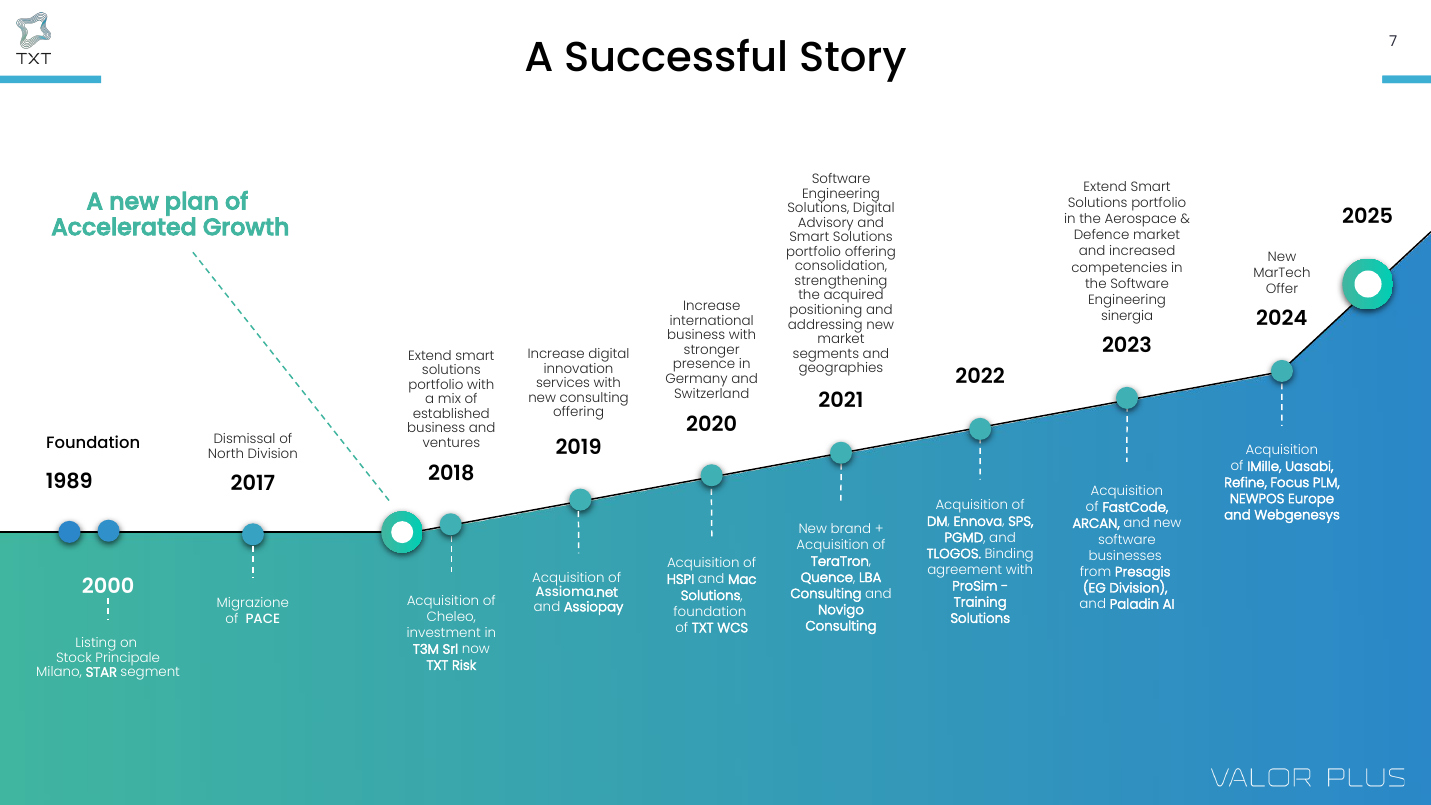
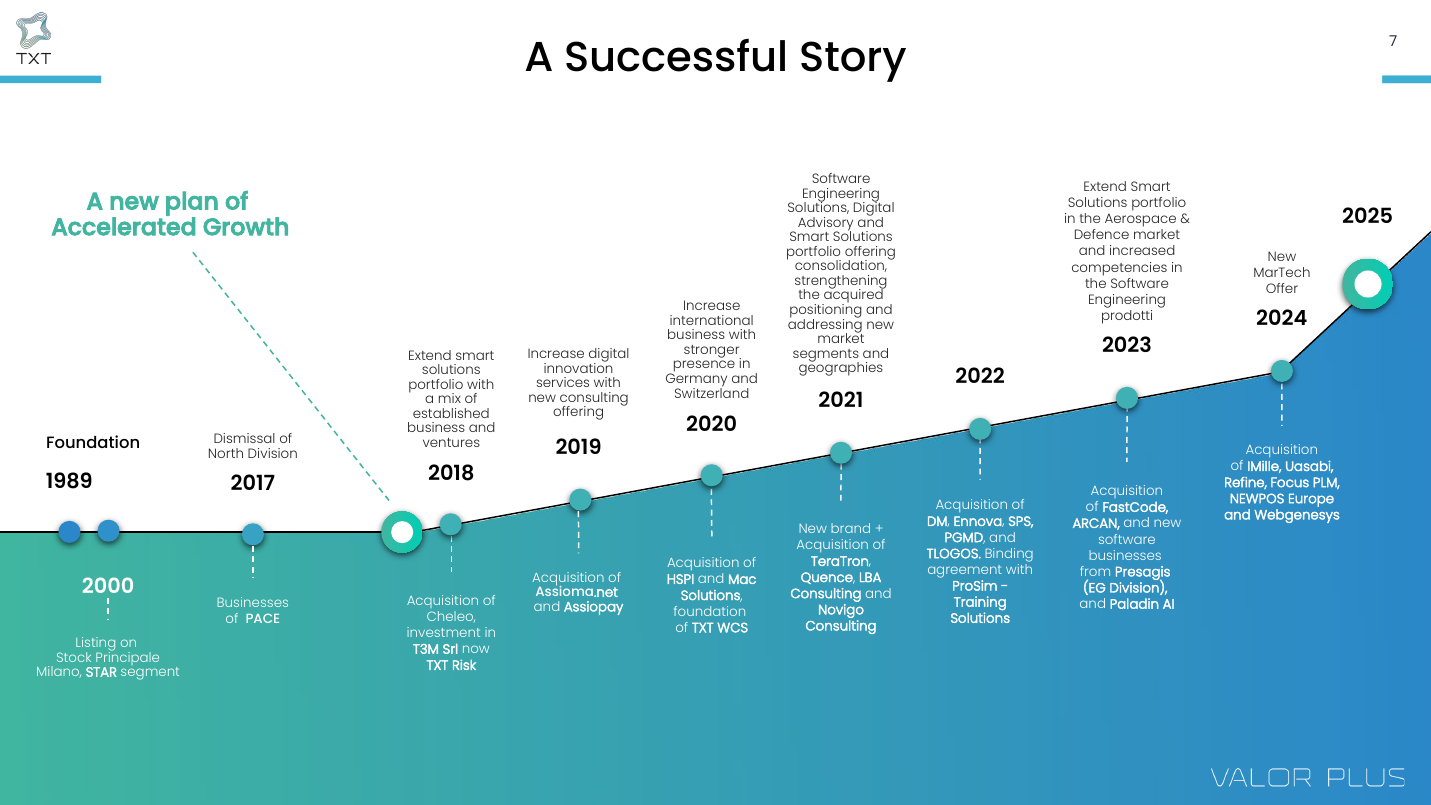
sinergia: sinergia -> prodotti
Migrazione at (253, 603): Migrazione -> Businesses
